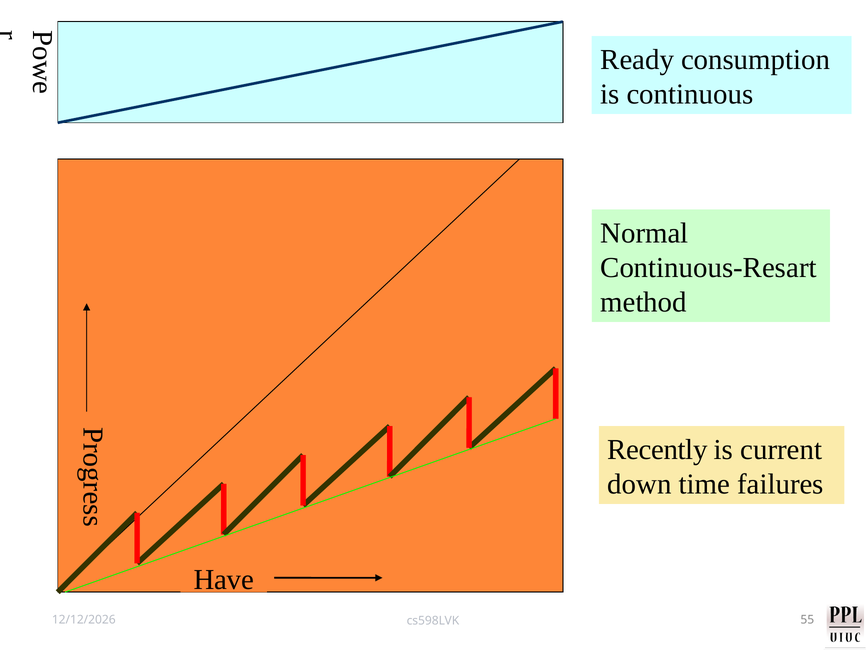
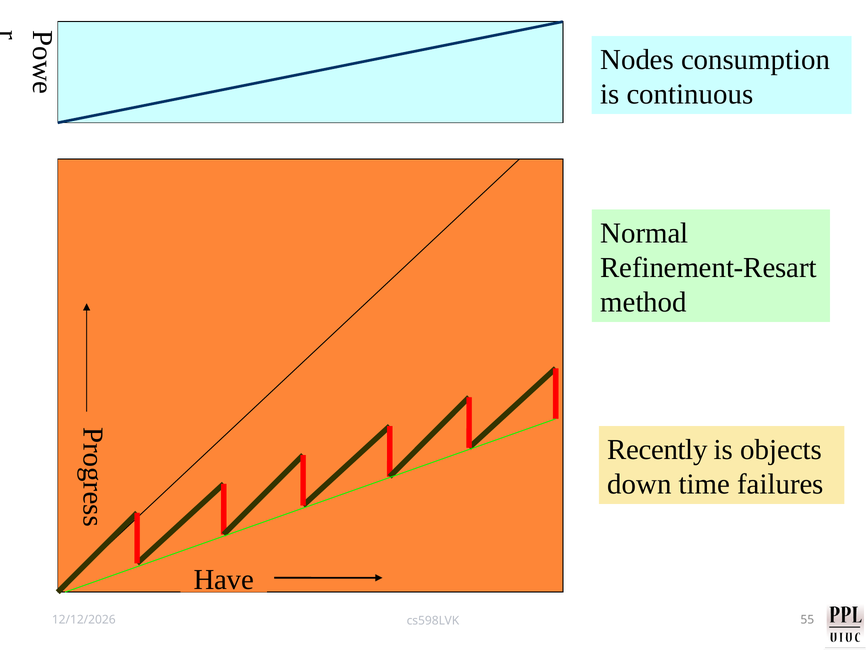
Ready: Ready -> Nodes
Continuous-Resart: Continuous-Resart -> Refinement-Resart
current: current -> objects
